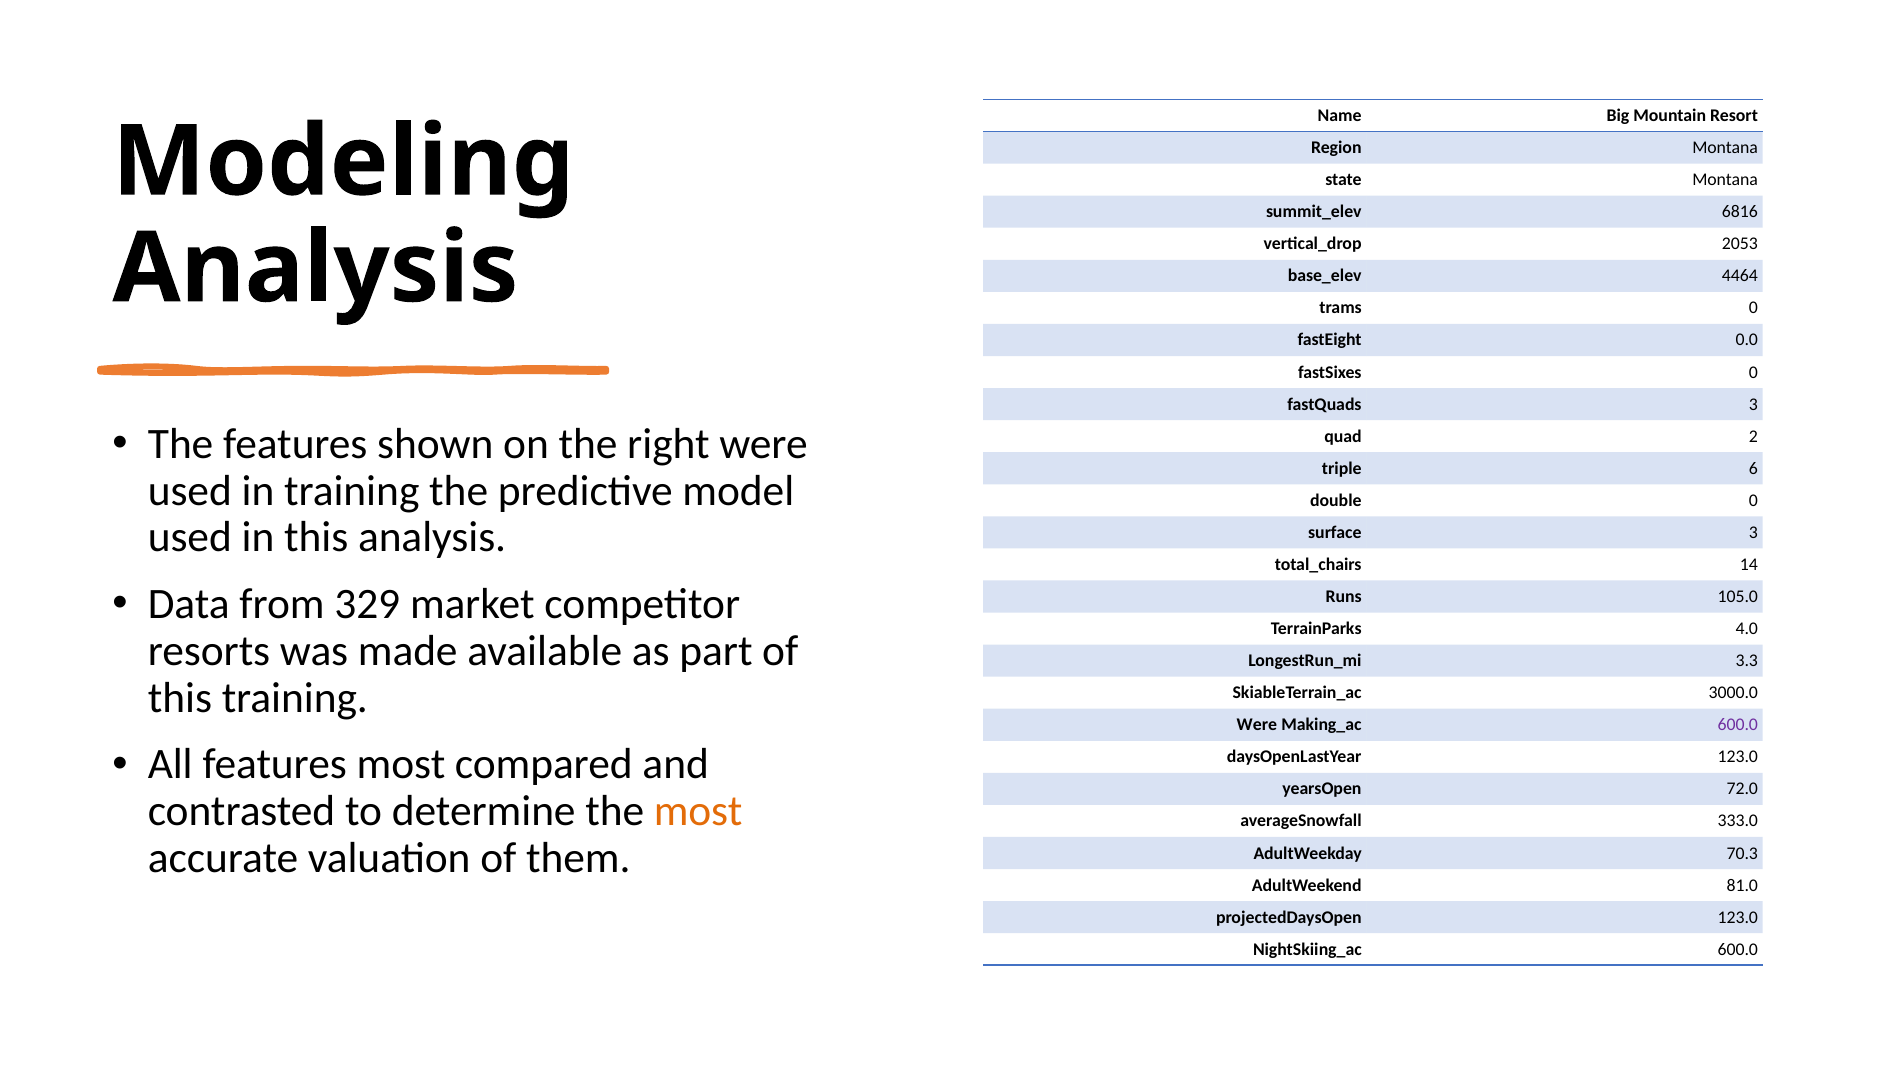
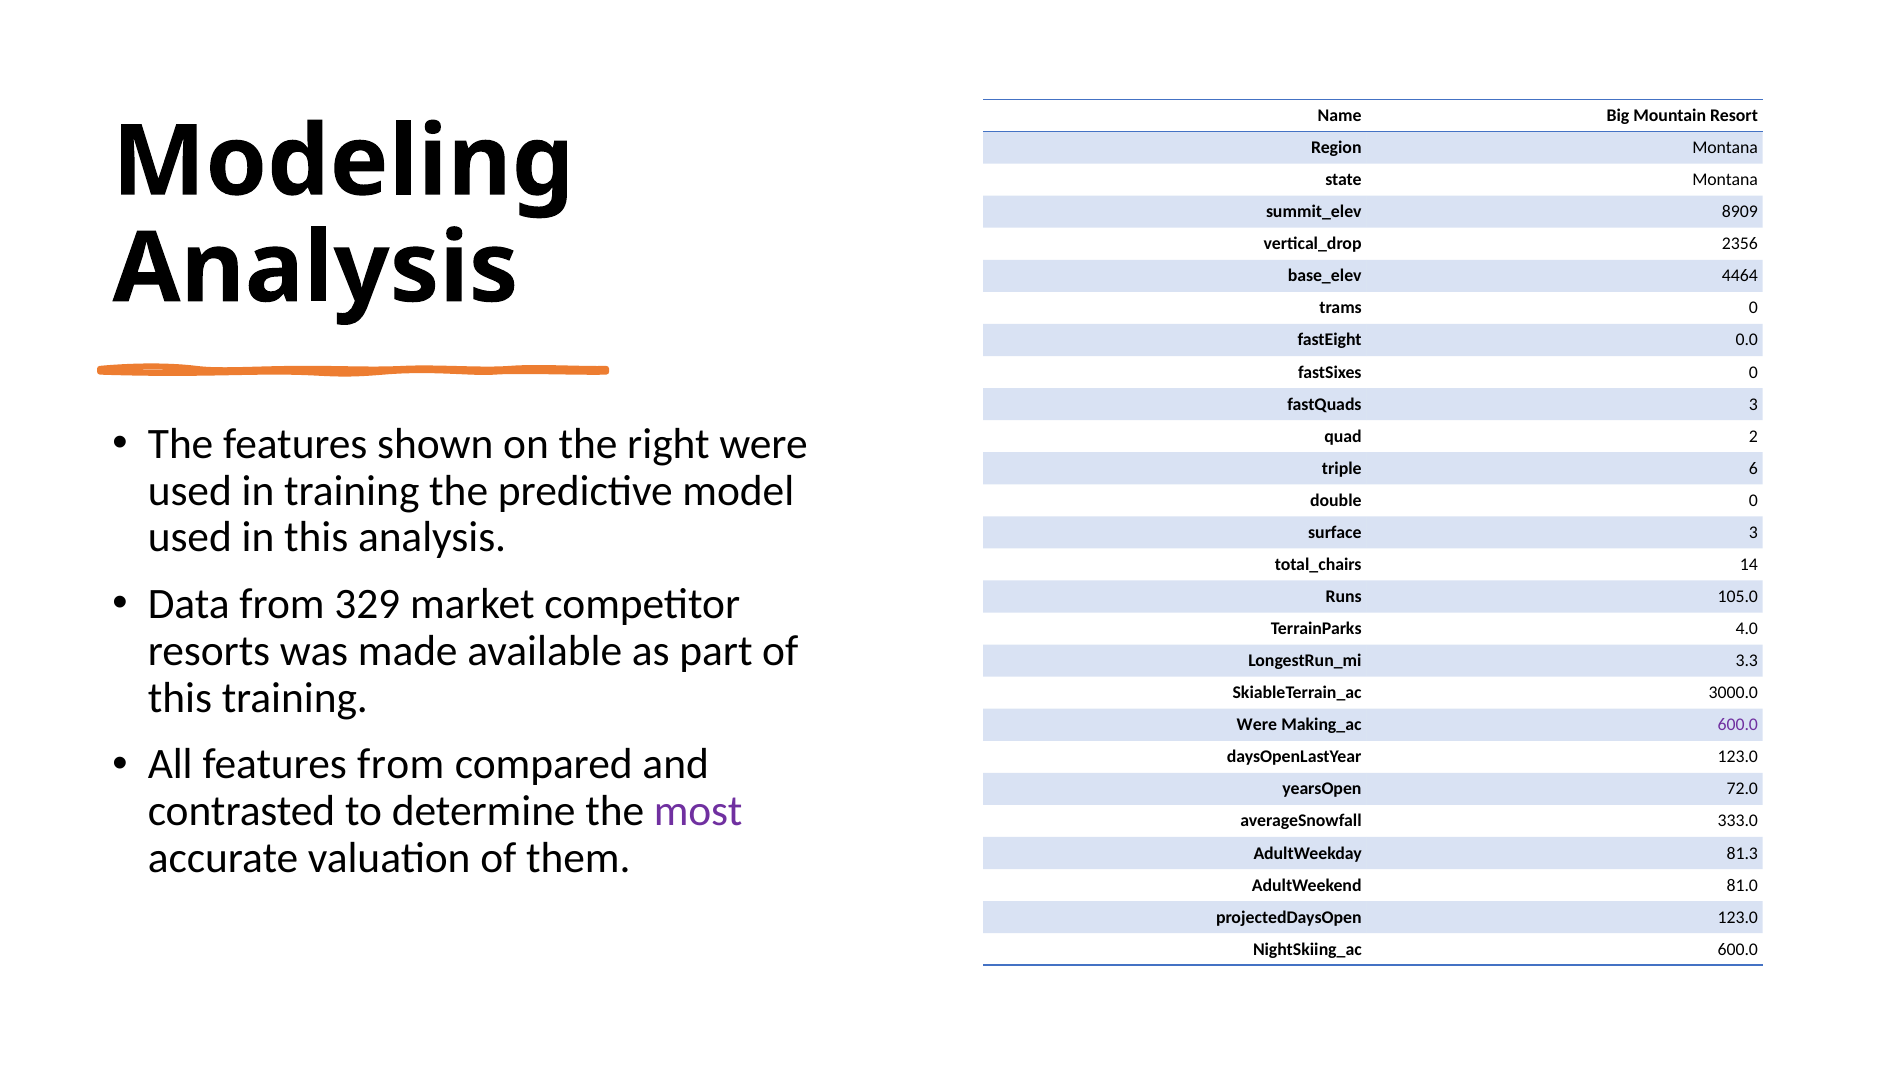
6816: 6816 -> 8909
2053: 2053 -> 2356
features most: most -> from
most at (698, 812) colour: orange -> purple
70.3: 70.3 -> 81.3
